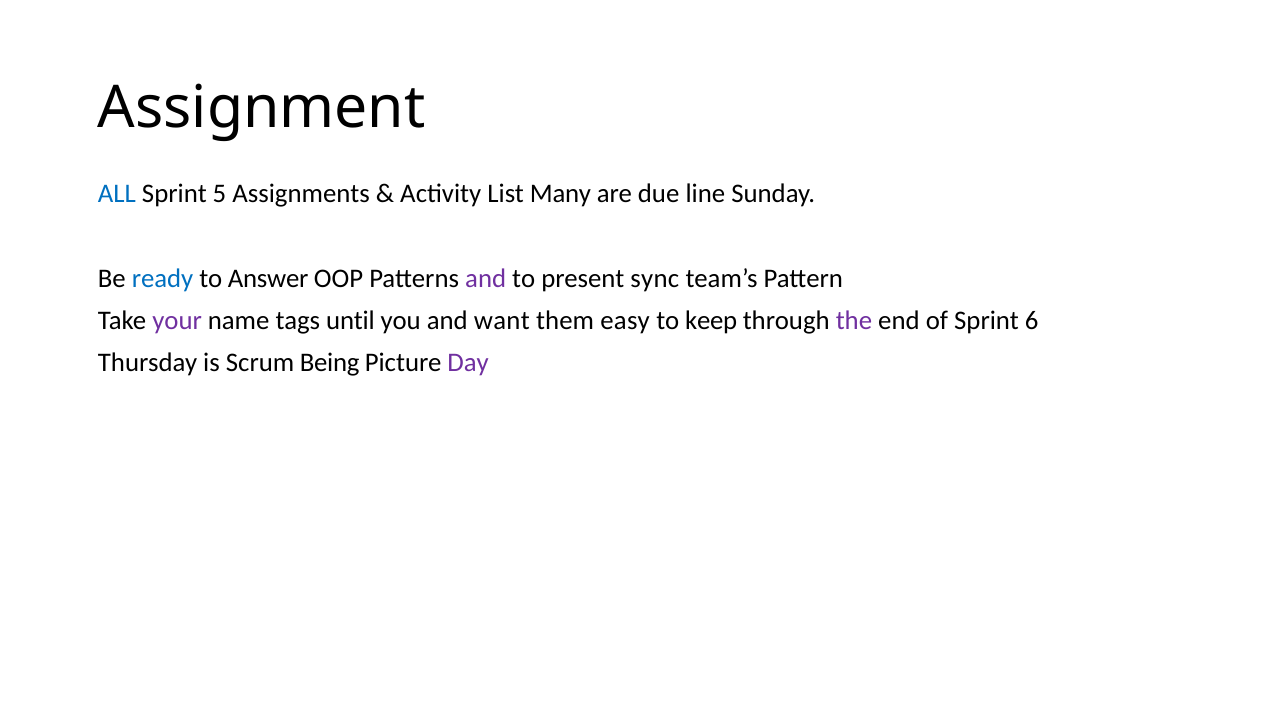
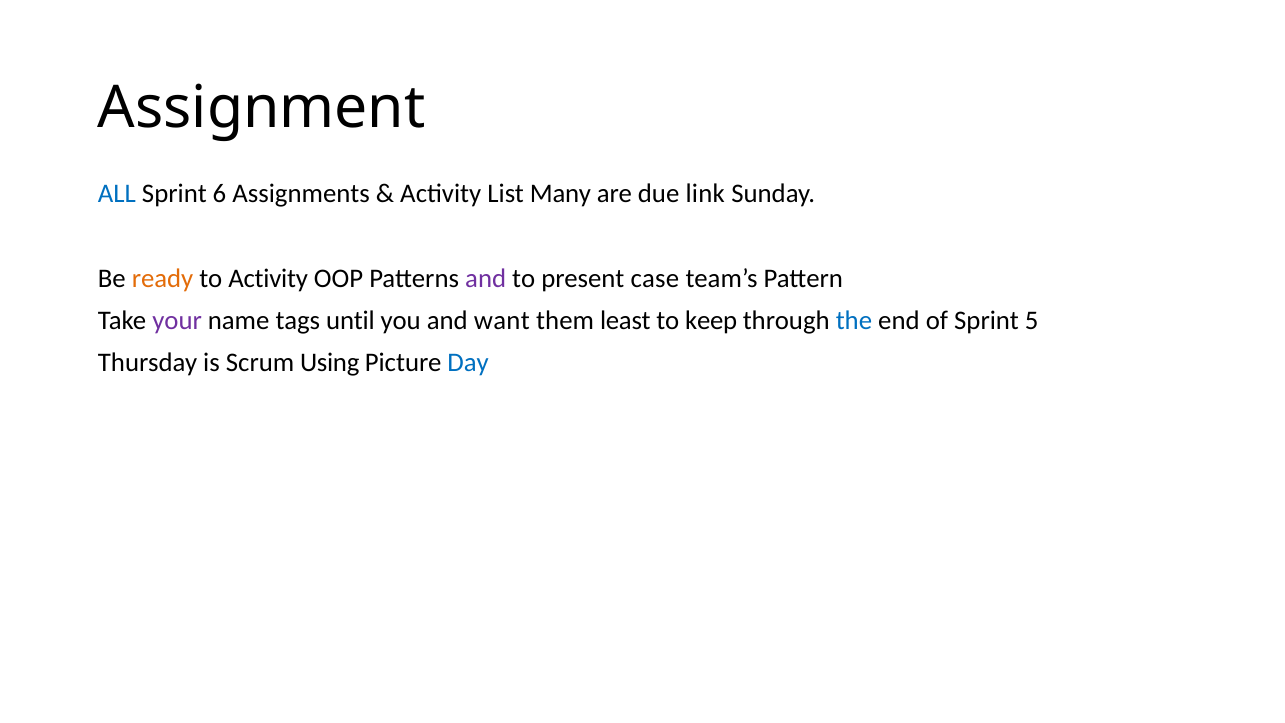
5: 5 -> 6
line: line -> link
ready colour: blue -> orange
to Answer: Answer -> Activity
sync: sync -> case
easy: easy -> least
the colour: purple -> blue
6: 6 -> 5
Being: Being -> Using
Day colour: purple -> blue
